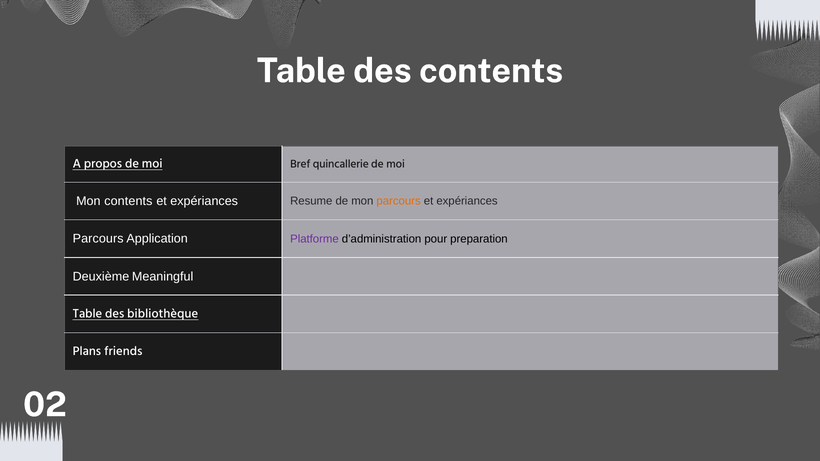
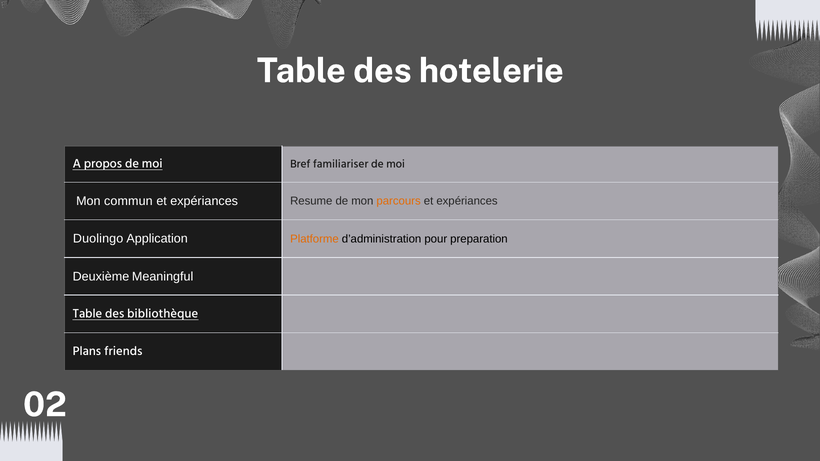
des contents: contents -> hotelerie
quincallerie: quincallerie -> familiariser
Mon contents: contents -> commun
Parcours at (98, 239): Parcours -> Duolingo
Platforme colour: purple -> orange
